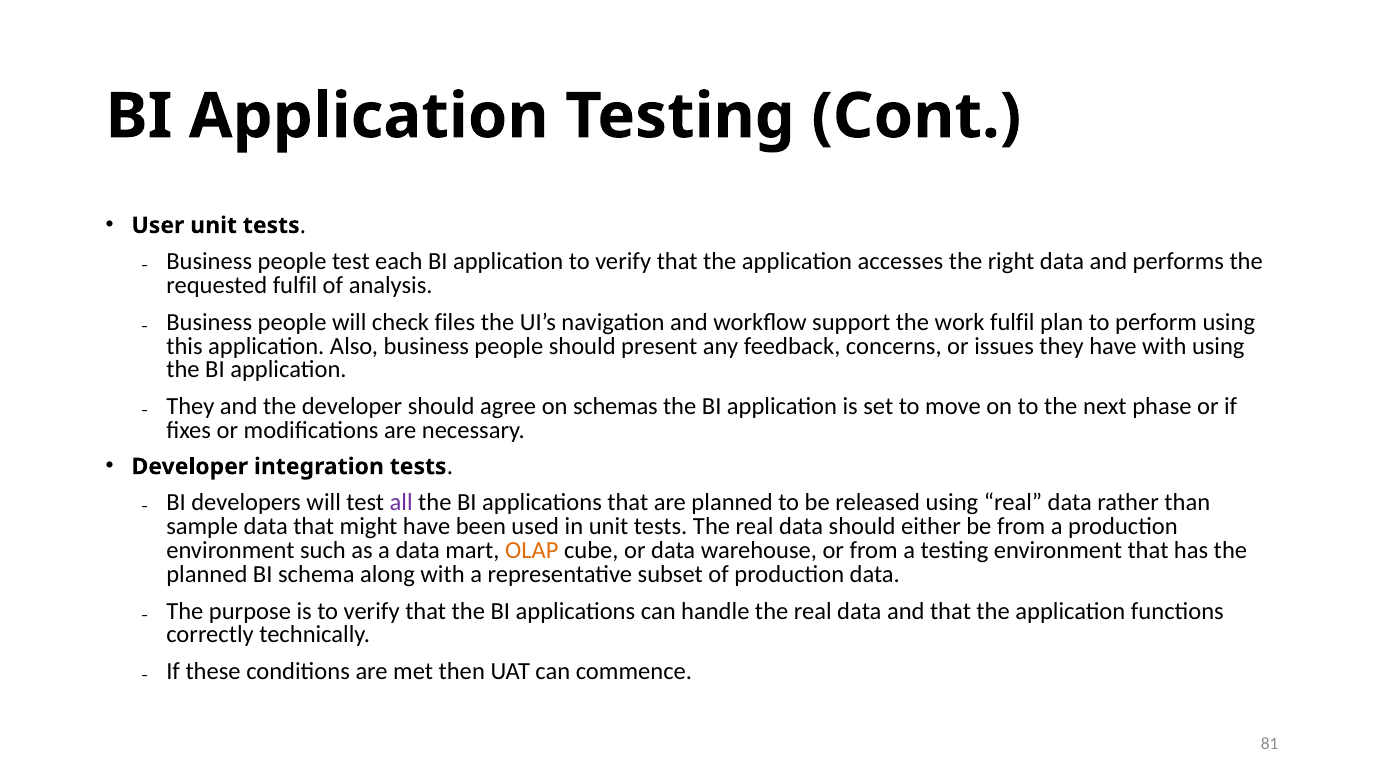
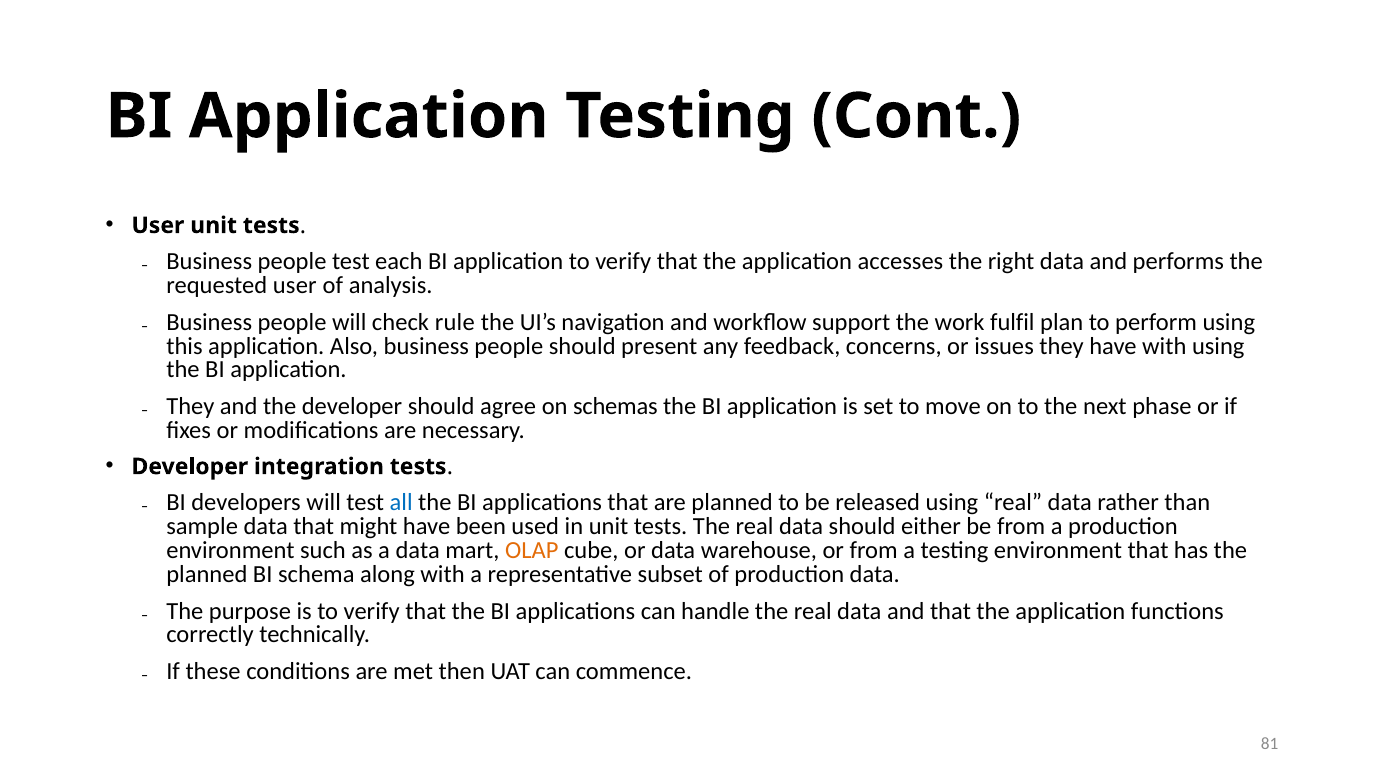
requested fulfil: fulfil -> user
files: files -> rule
all colour: purple -> blue
